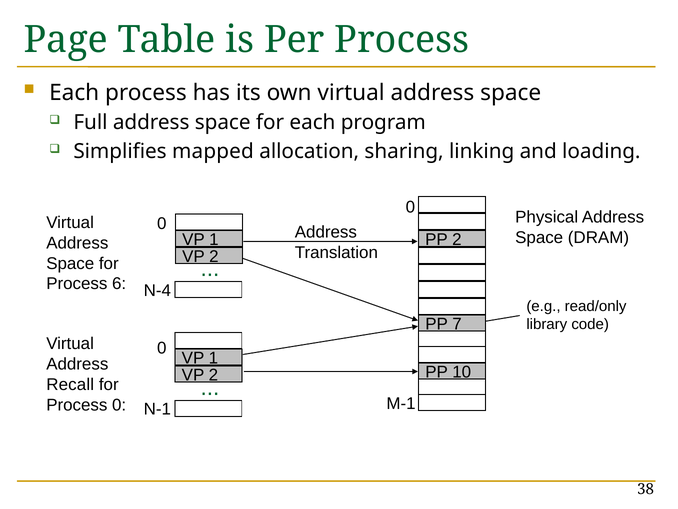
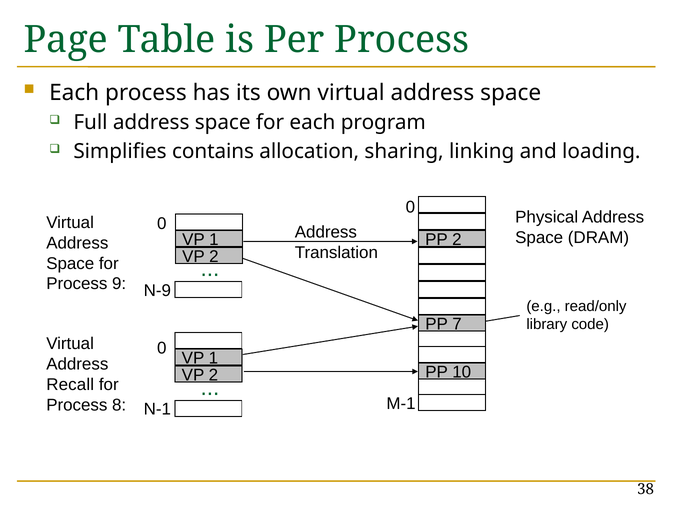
mapped: mapped -> contains
6: 6 -> 9
N-4: N-4 -> N-9
Process 0: 0 -> 8
